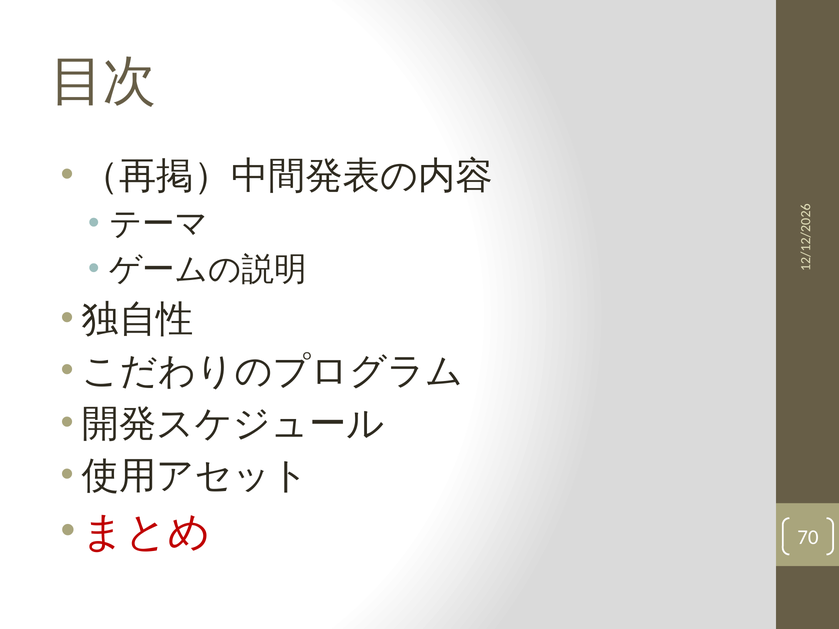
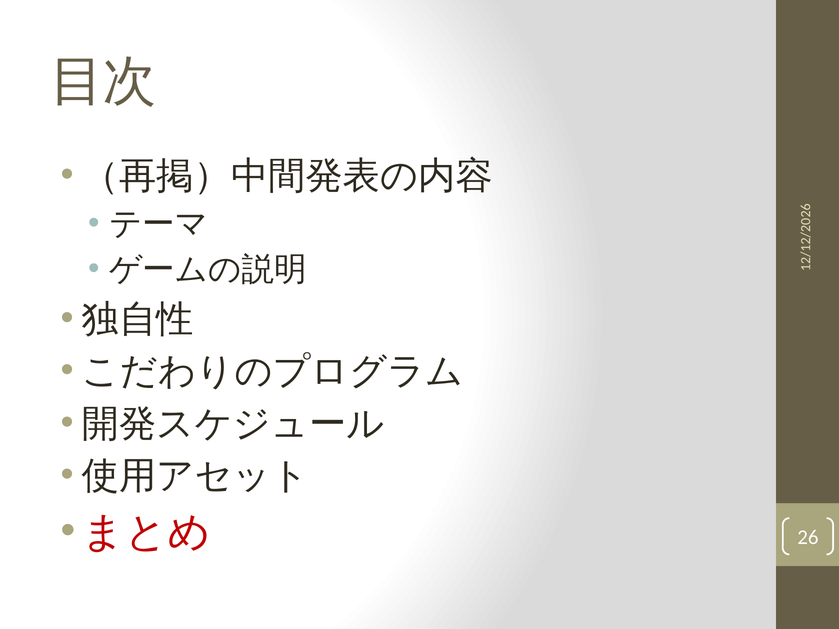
70: 70 -> 26
